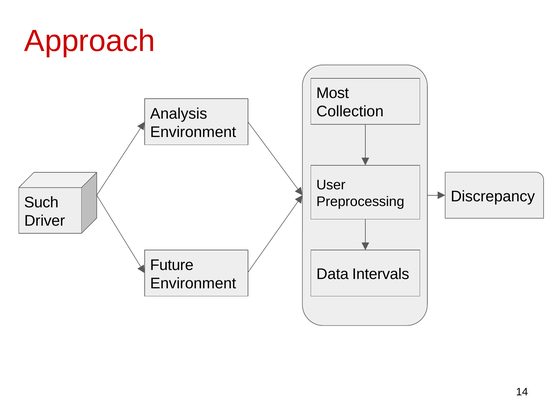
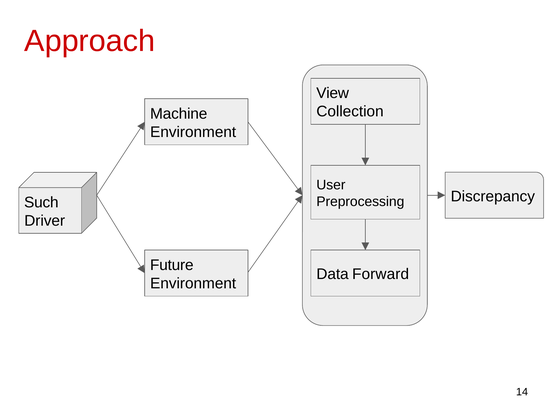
Most: Most -> View
Analysis: Analysis -> Machine
Intervals: Intervals -> Forward
